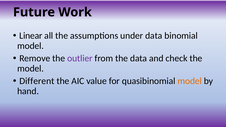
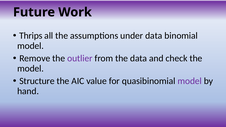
Linear: Linear -> Thrips
Different: Different -> Structure
model at (190, 81) colour: orange -> purple
